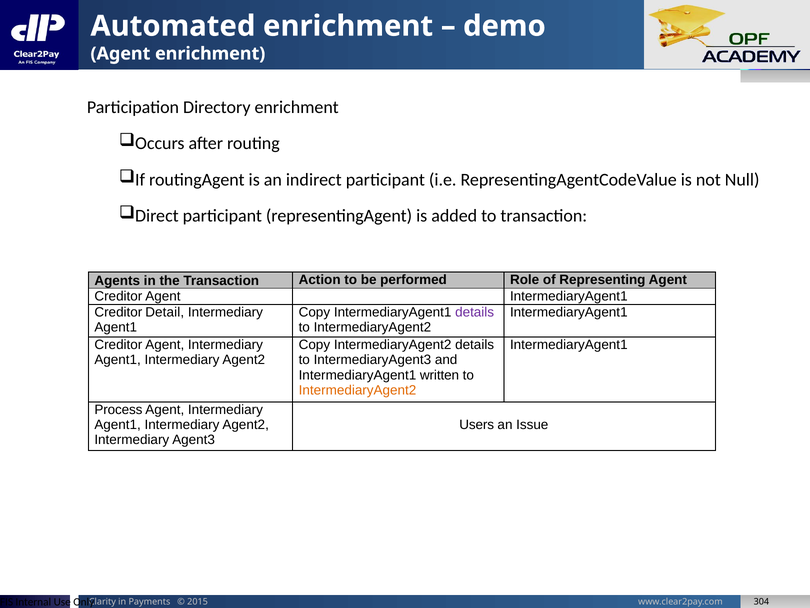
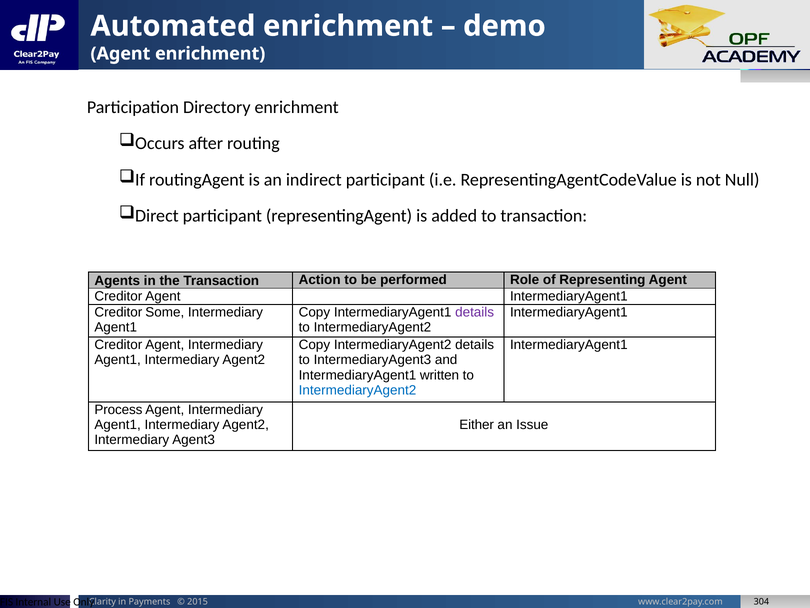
Detail: Detail -> Some
IntermediaryAgent2 at (358, 390) colour: orange -> blue
Users: Users -> Either
